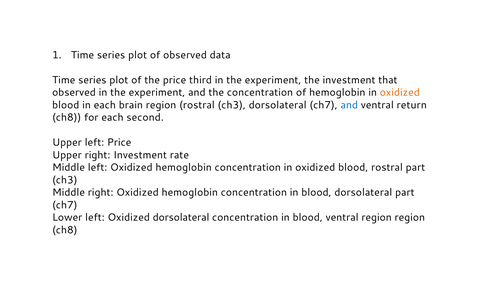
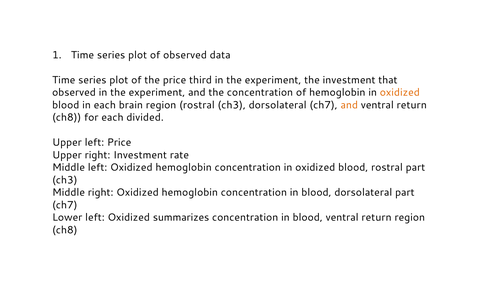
and at (349, 105) colour: blue -> orange
second: second -> divided
Oxidized dorsolateral: dorsolateral -> summarizes
blood ventral region: region -> return
